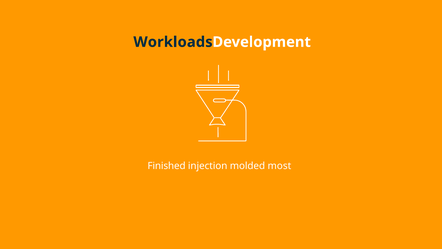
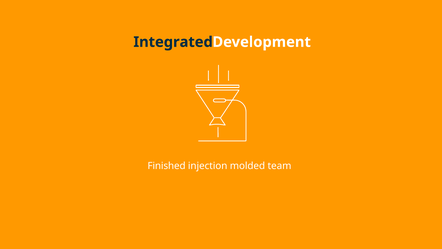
Workloads: Workloads -> Integrated
most: most -> team
